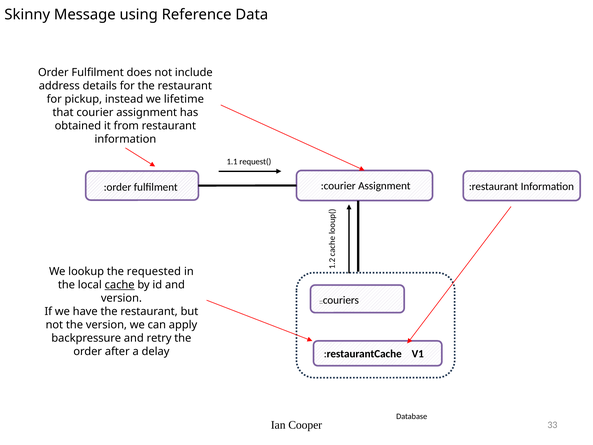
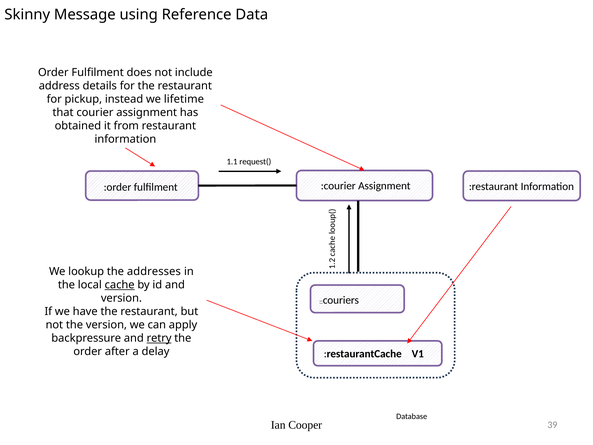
requested: requested -> addresses
retry underline: none -> present
33: 33 -> 39
